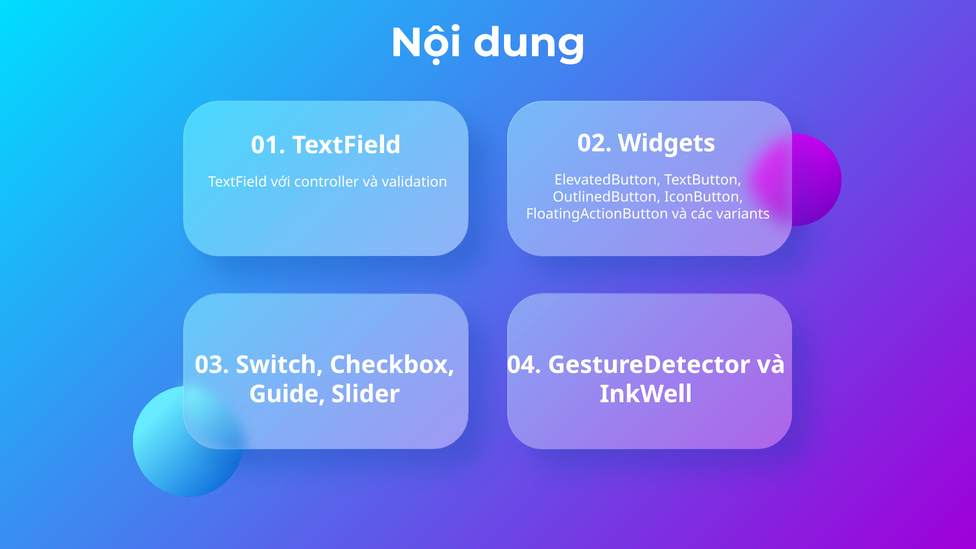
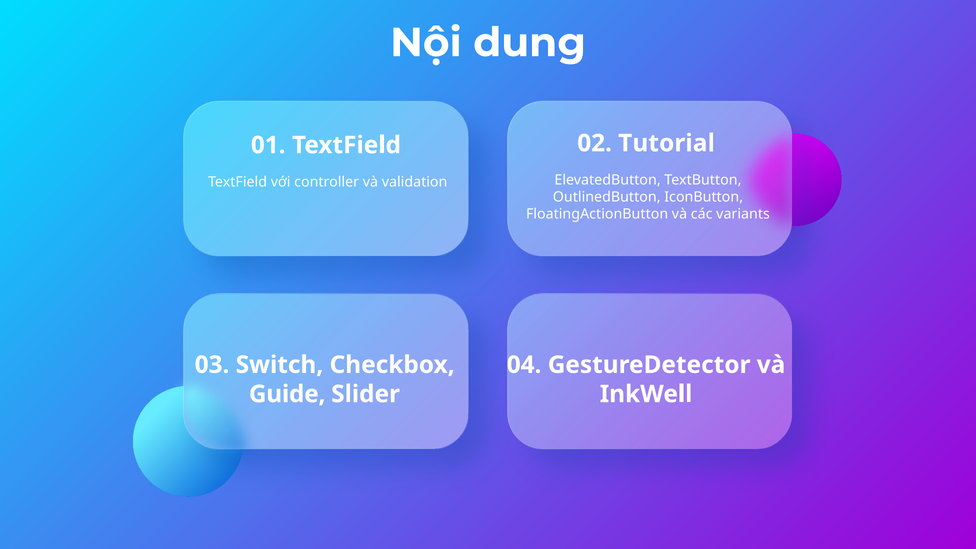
Widgets: Widgets -> Tutorial
